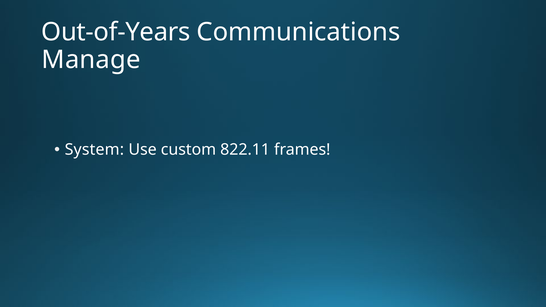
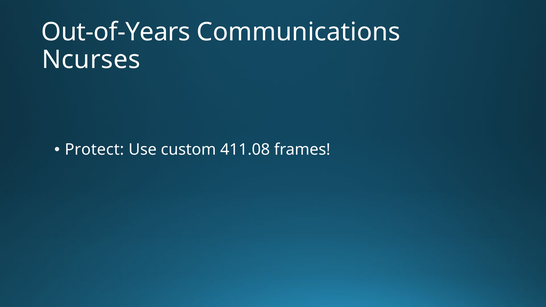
Manage: Manage -> Ncurses
System: System -> Protect
822.11: 822.11 -> 411.08
